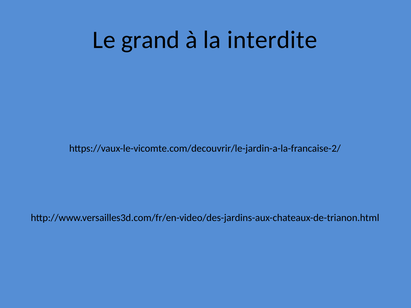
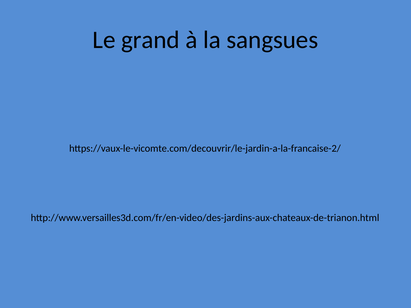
interdite: interdite -> sangsues
